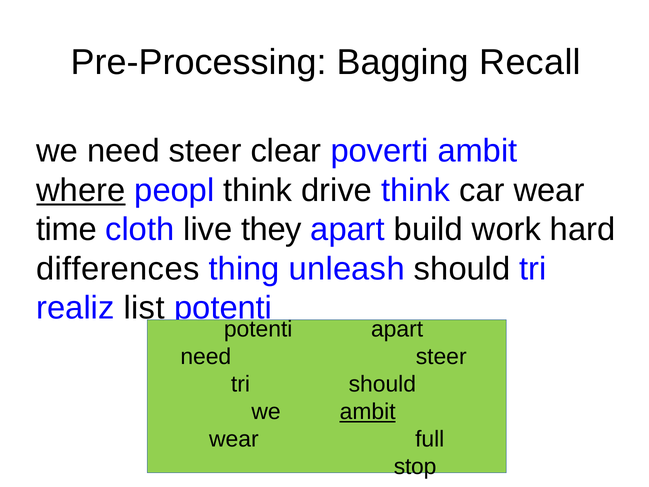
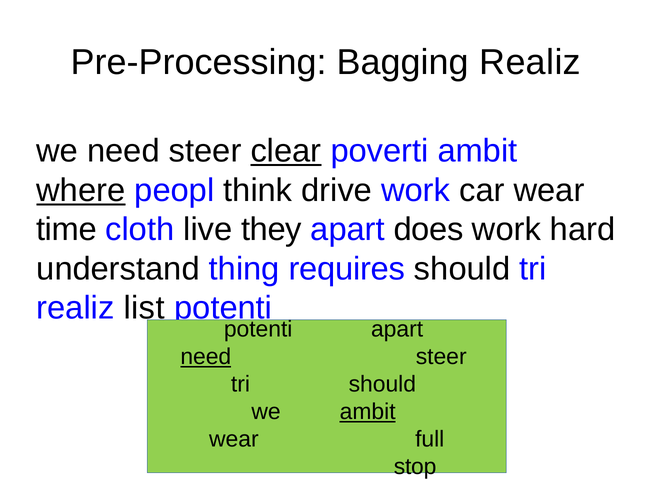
Bagging Recall: Recall -> Realiz
clear underline: none -> present
drive think: think -> work
build: build -> does
differences: differences -> understand
unleash: unleash -> requires
need at (206, 357) underline: none -> present
